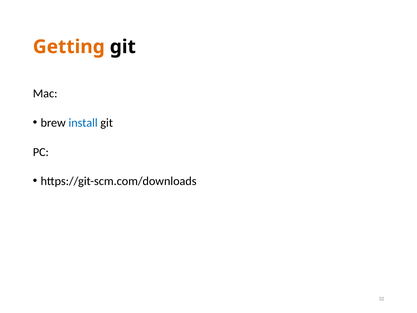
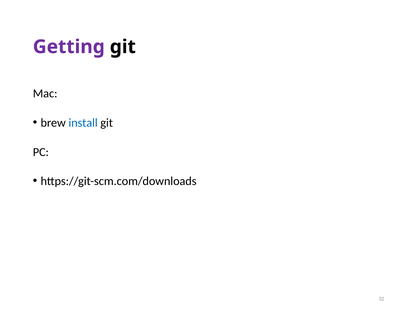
Getting colour: orange -> purple
